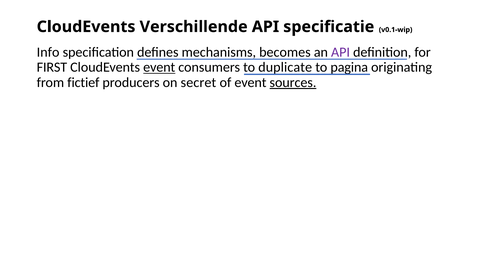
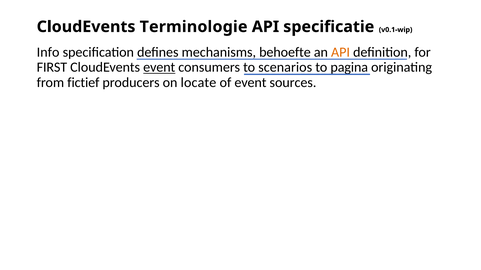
Verschillende: Verschillende -> Terminologie
becomes: becomes -> behoefte
API at (341, 52) colour: purple -> orange
duplicate: duplicate -> scenarios
secret: secret -> locate
sources underline: present -> none
